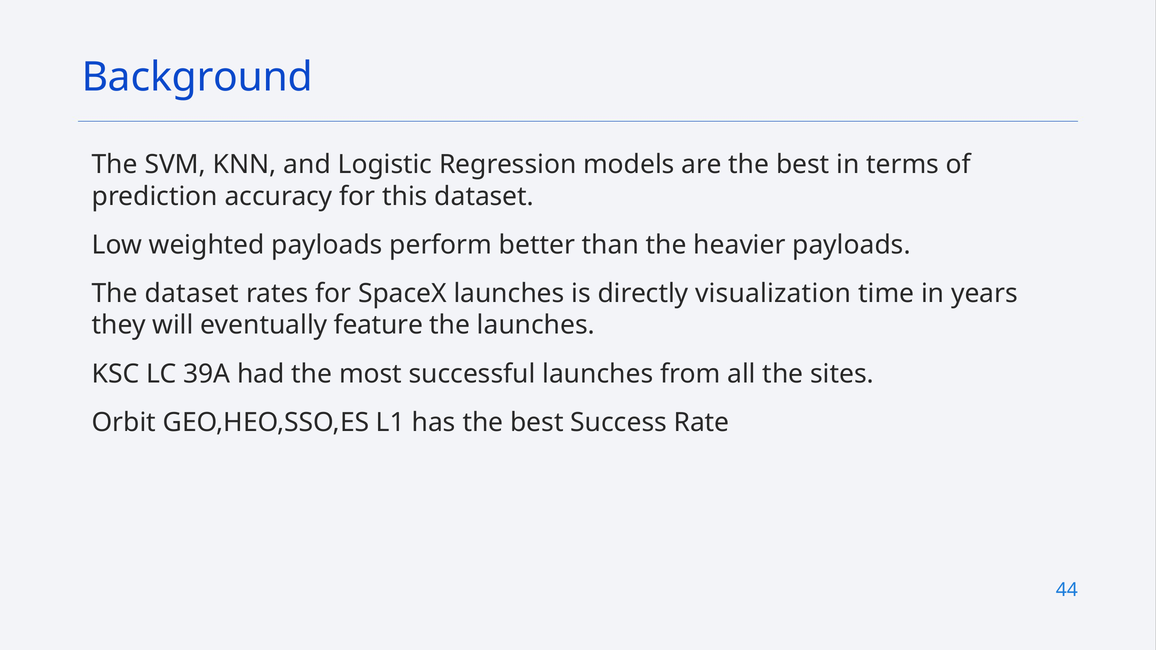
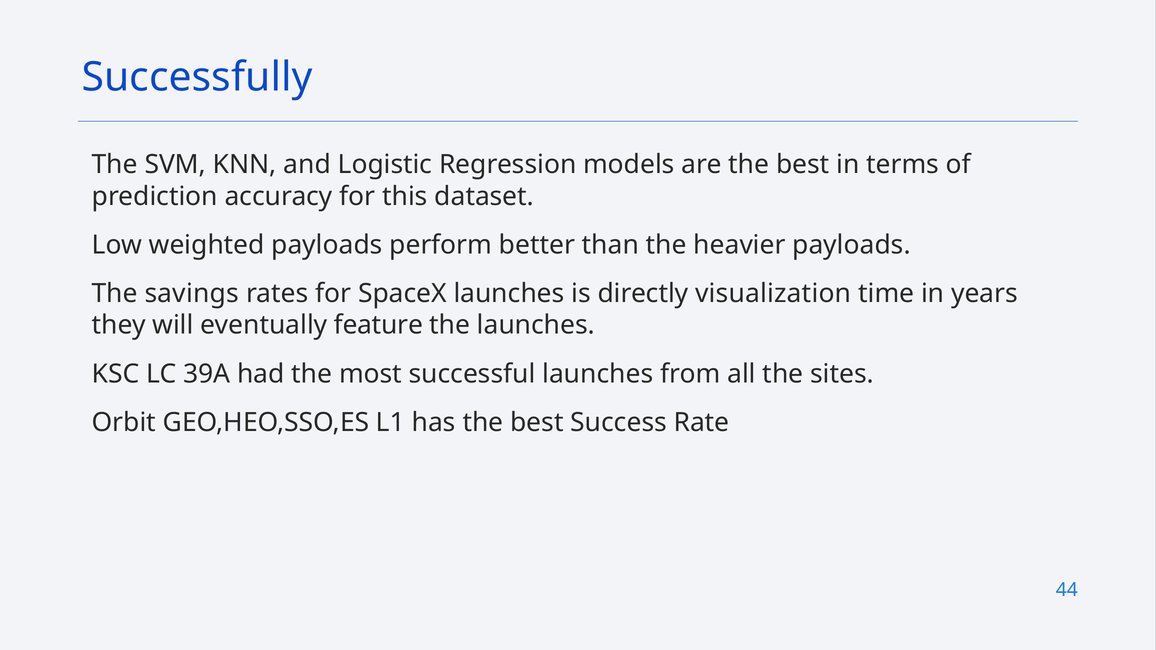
Background: Background -> Successfully
The dataset: dataset -> savings
